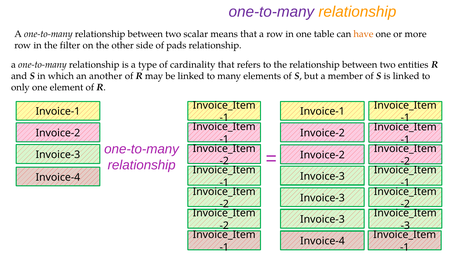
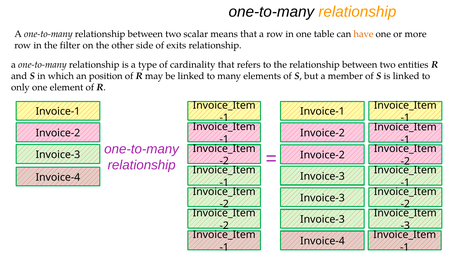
one-to-many at (271, 12) colour: purple -> black
pads: pads -> exits
another: another -> position
